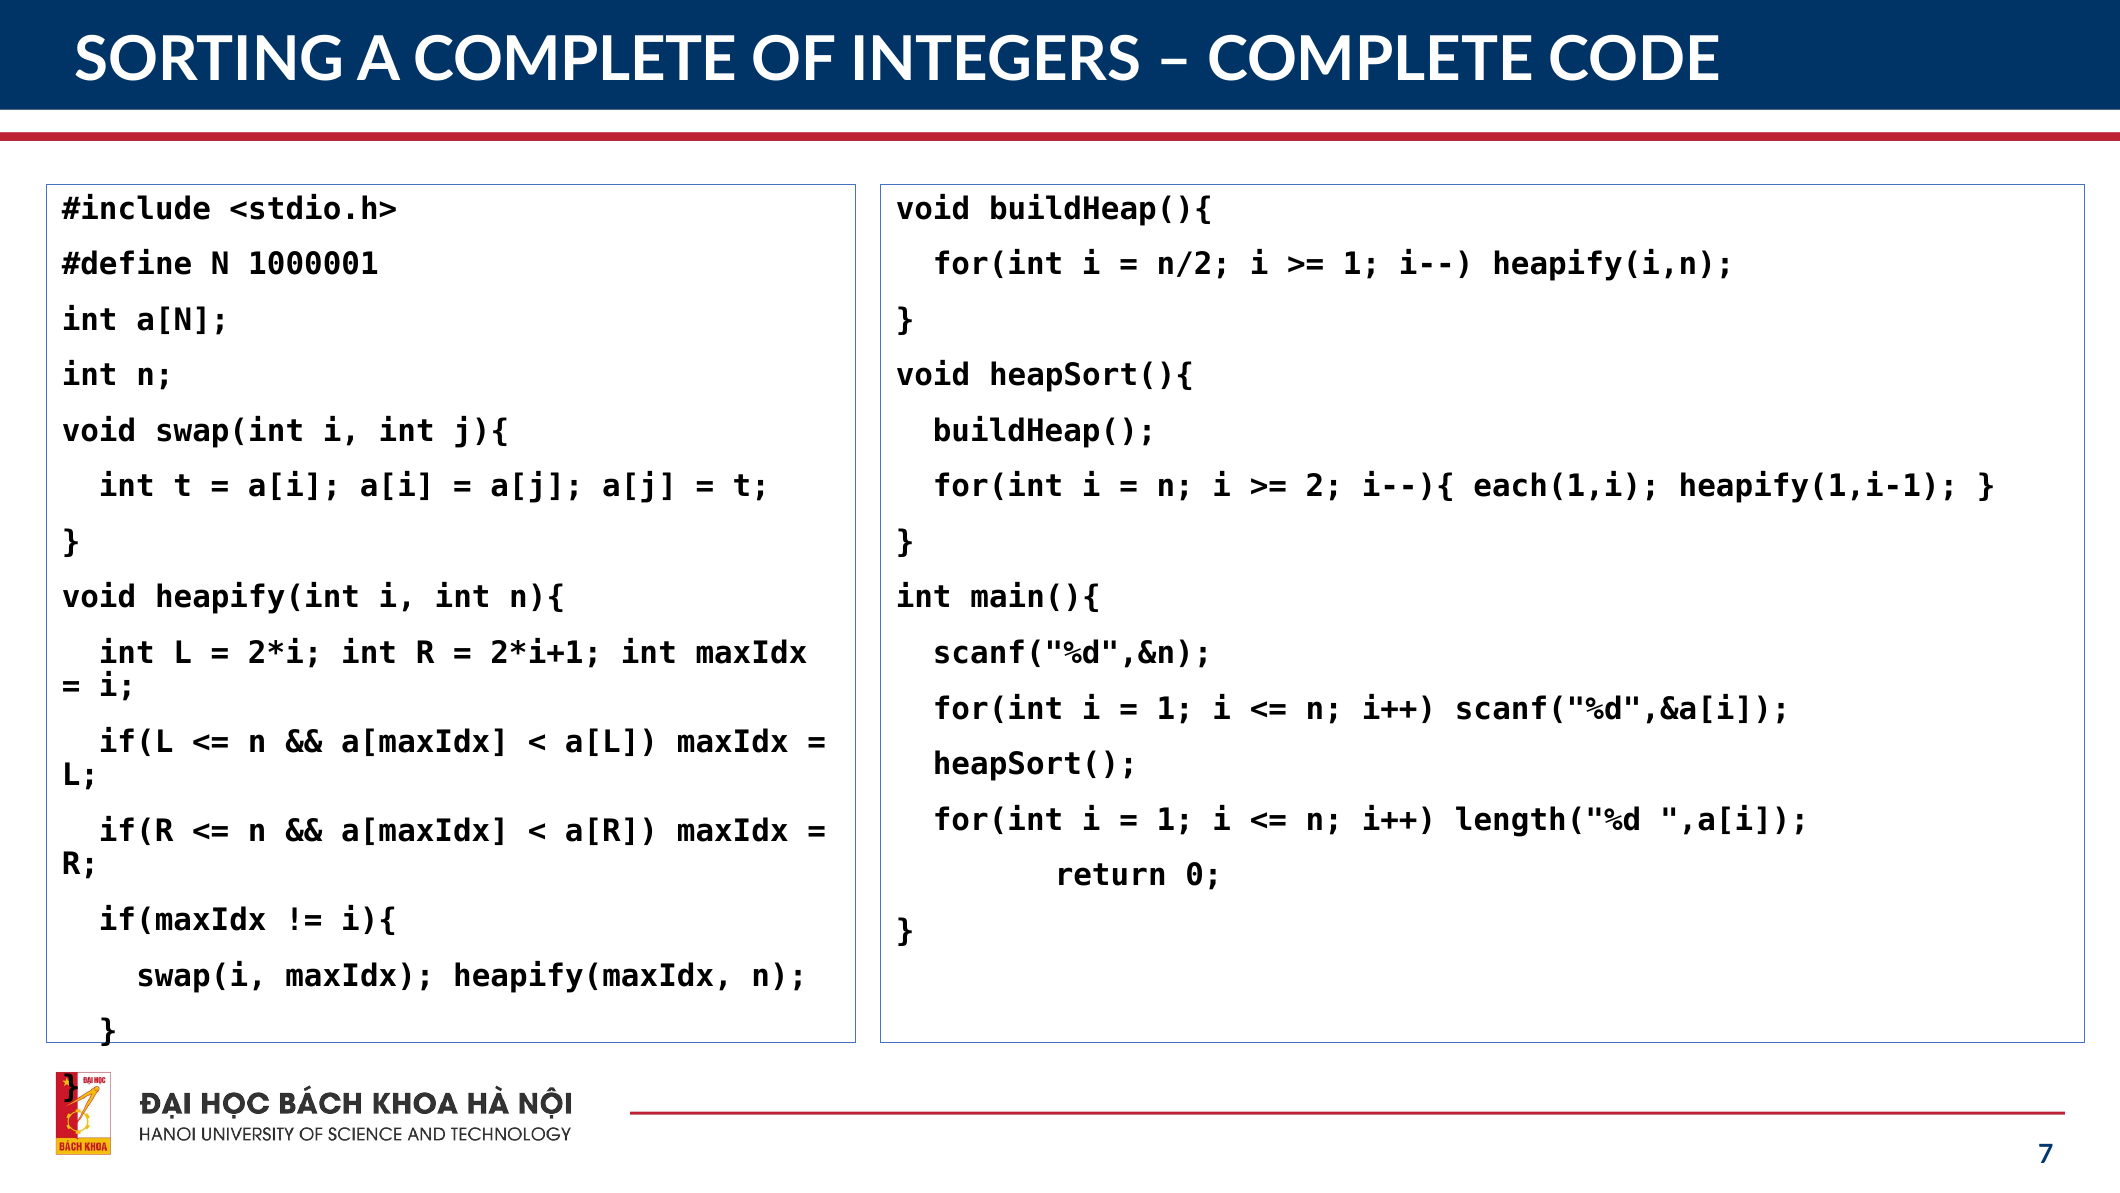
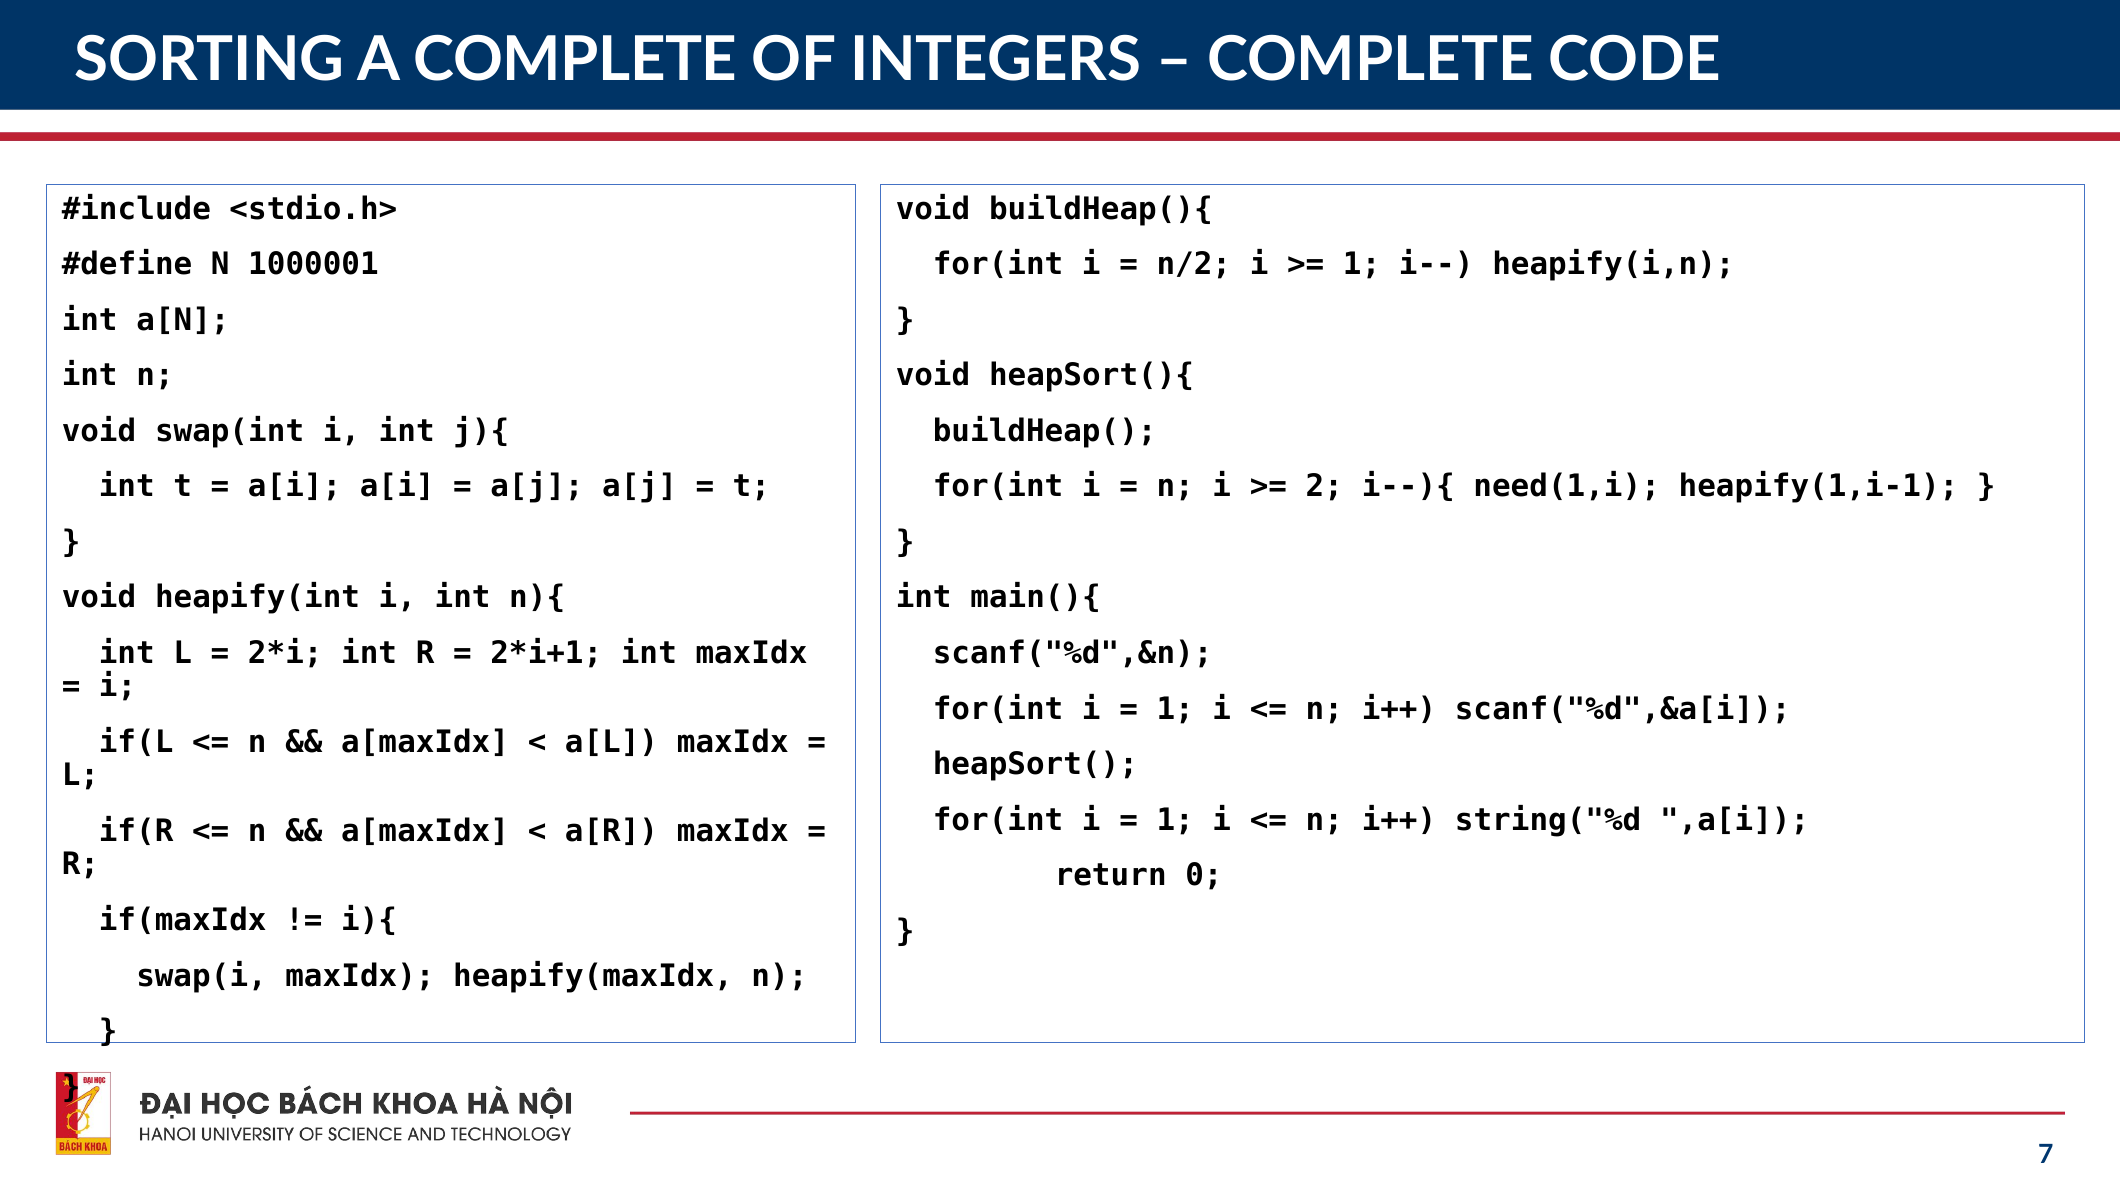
each(1,i: each(1,i -> need(1,i
length("%d: length("%d -> string("%d
